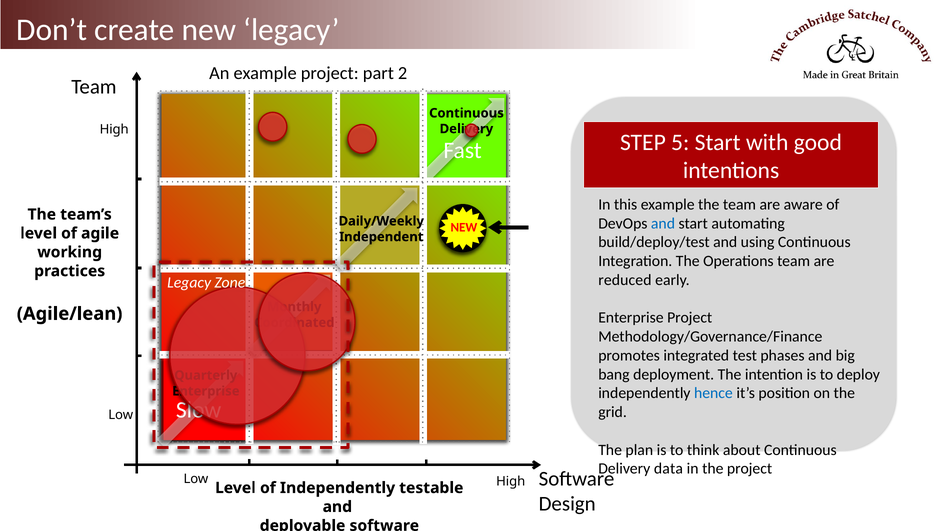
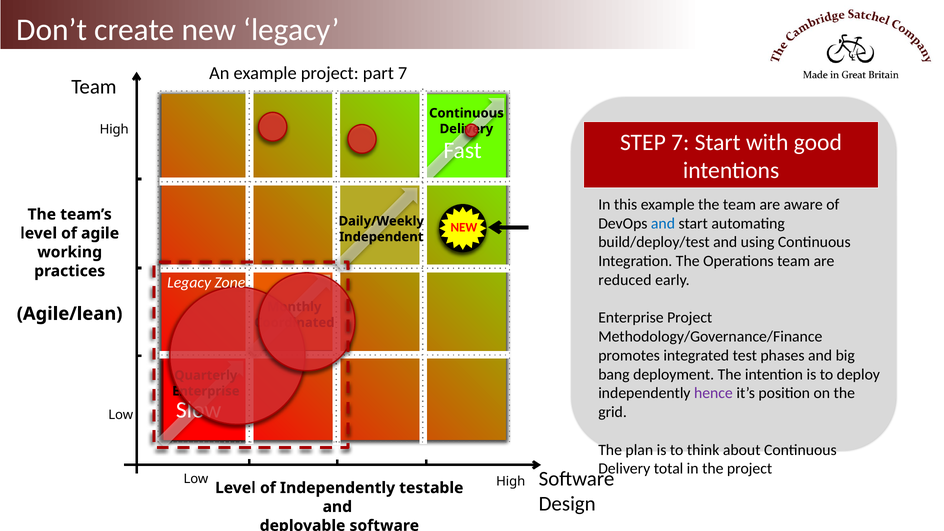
part 2: 2 -> 7
STEP 5: 5 -> 7
hence colour: blue -> purple
data: data -> total
